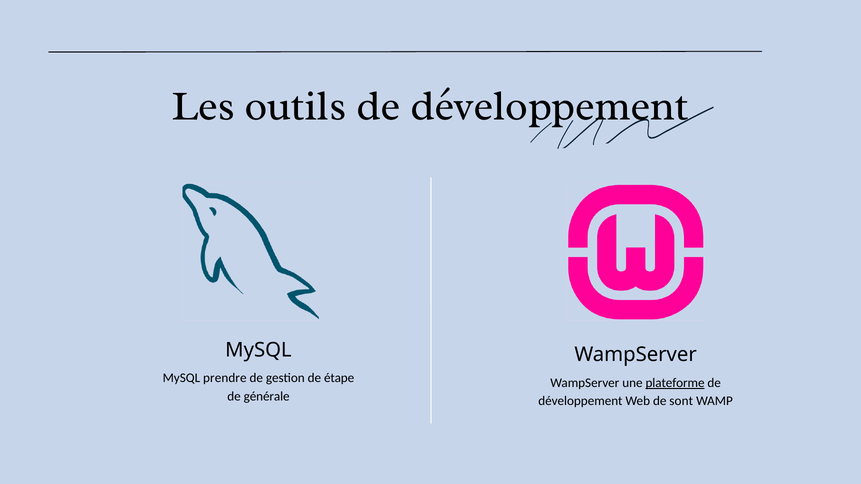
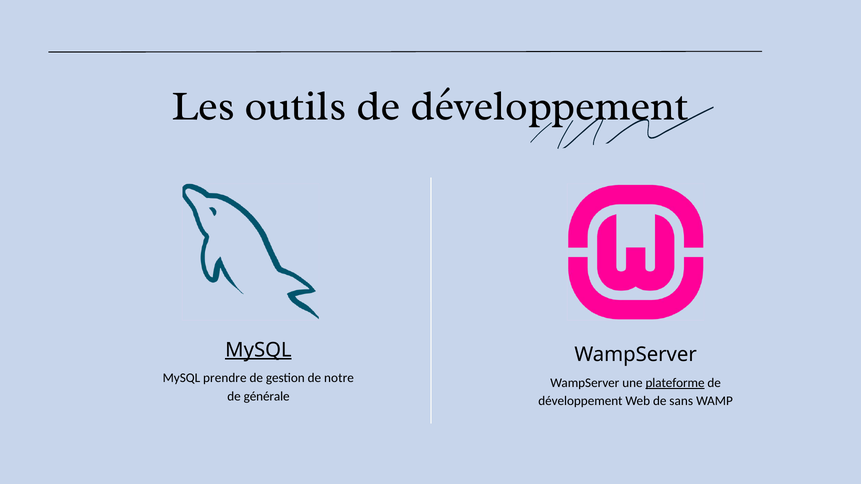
MySQL at (258, 350) underline: none -> present
étape: étape -> notre
sont: sont -> sans
